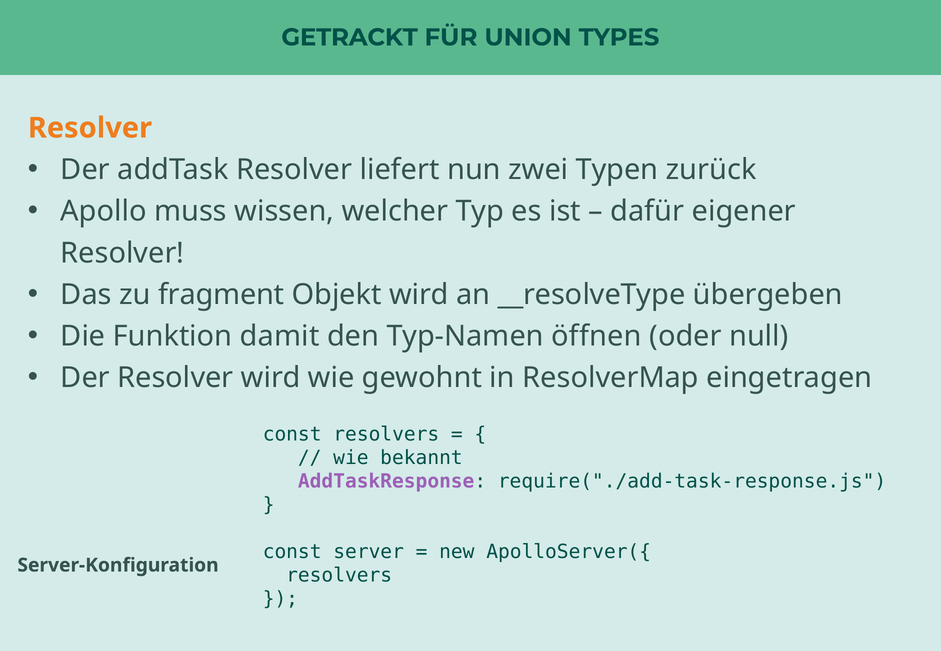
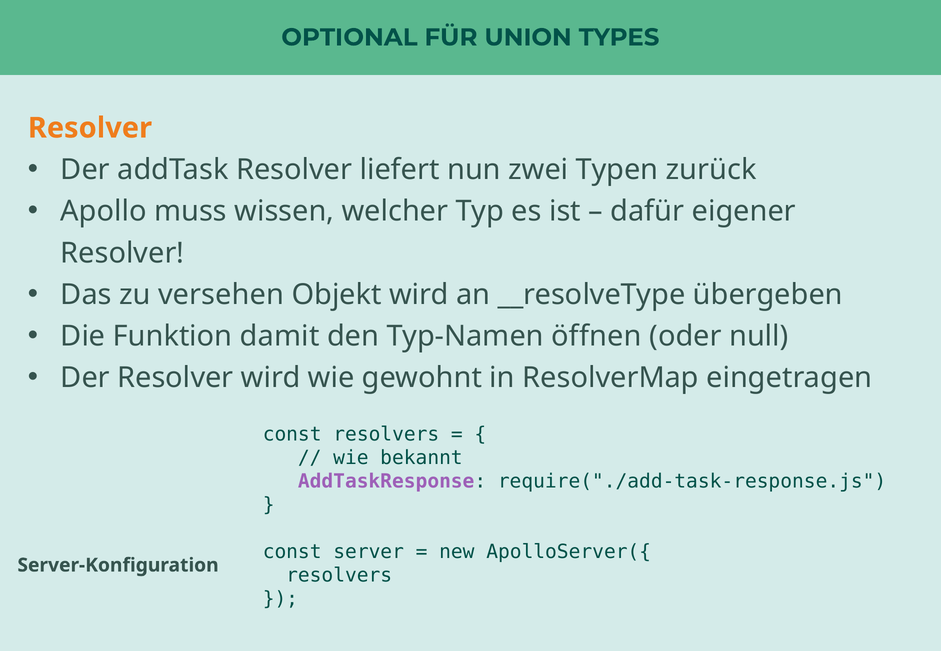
GETRACKT: GETRACKT -> OPTIONAL
fragment: fragment -> versehen
